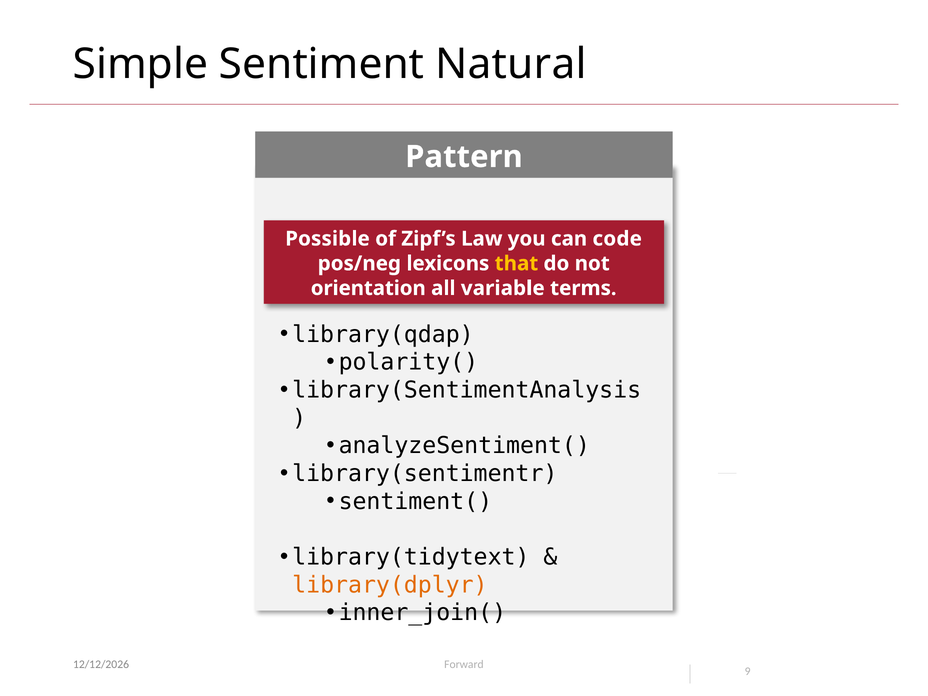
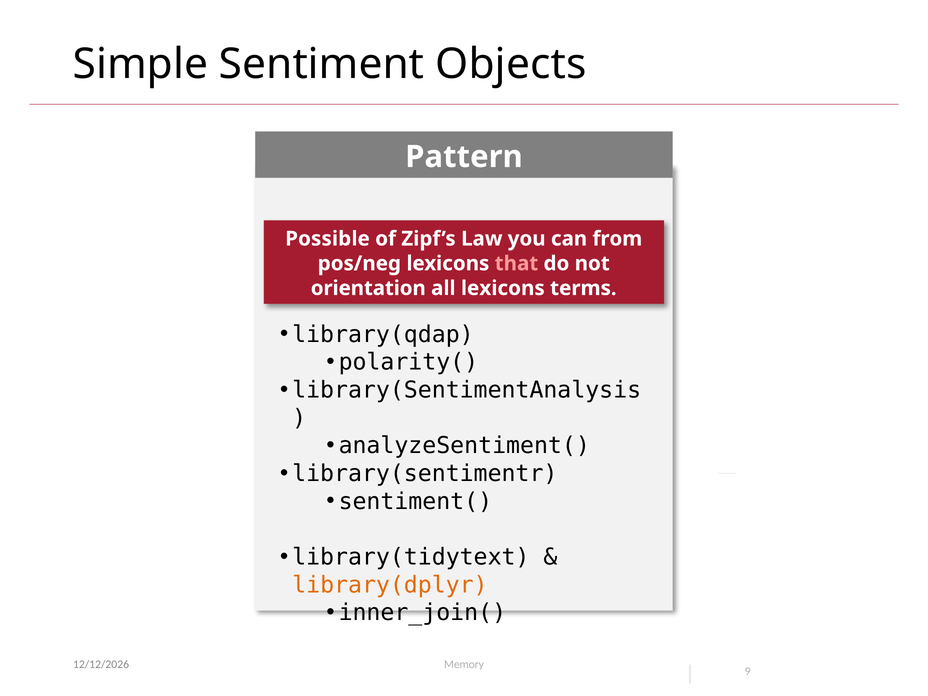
Natural: Natural -> Objects
code: code -> from
that colour: yellow -> pink
all variable: variable -> lexicons
Forward: Forward -> Memory
